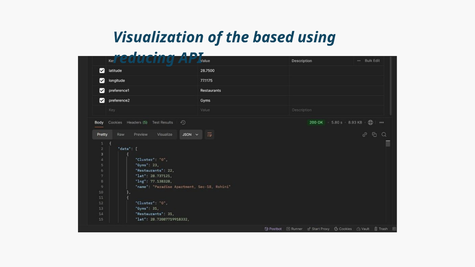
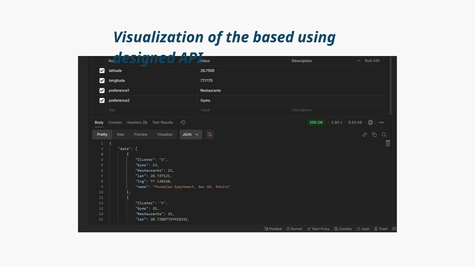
reducing: reducing -> designed
